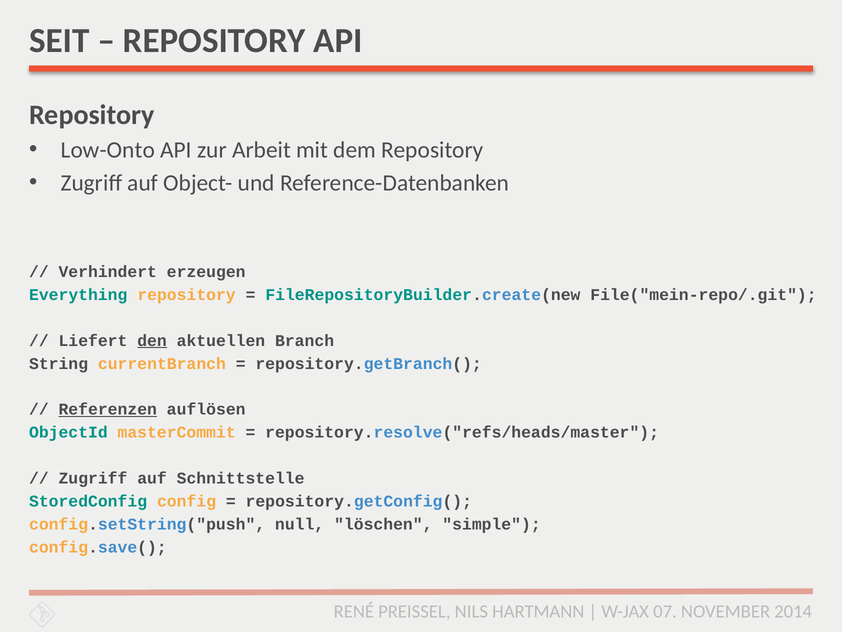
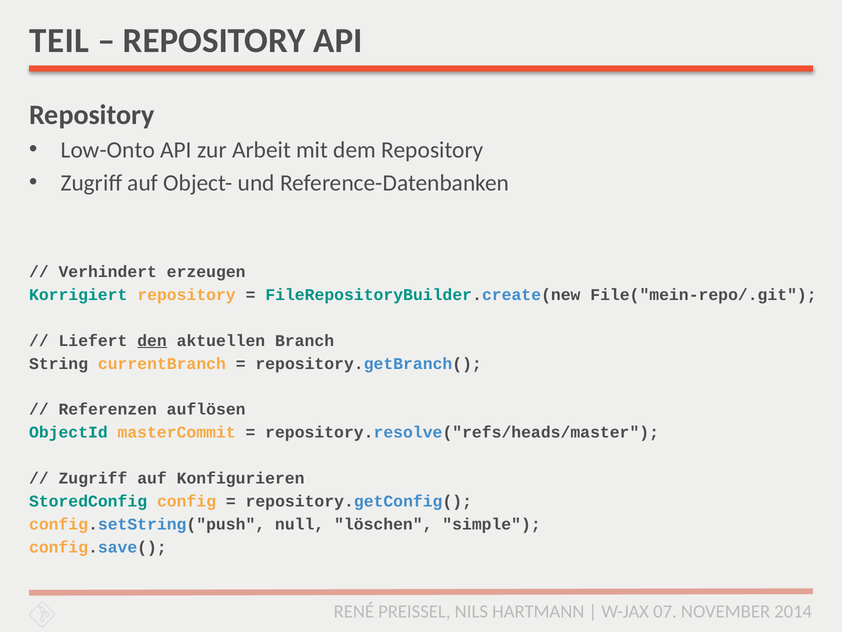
SEIT: SEIT -> TEIL
Everything: Everything -> Korrigiert
Referenzen underline: present -> none
Schnittstelle: Schnittstelle -> Konfigurieren
